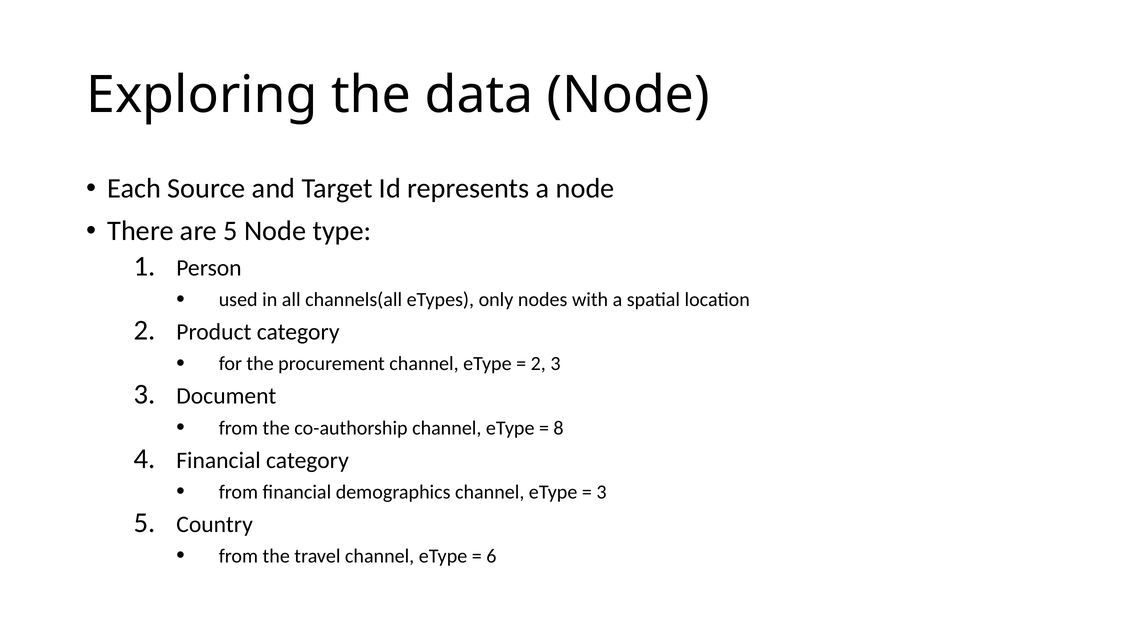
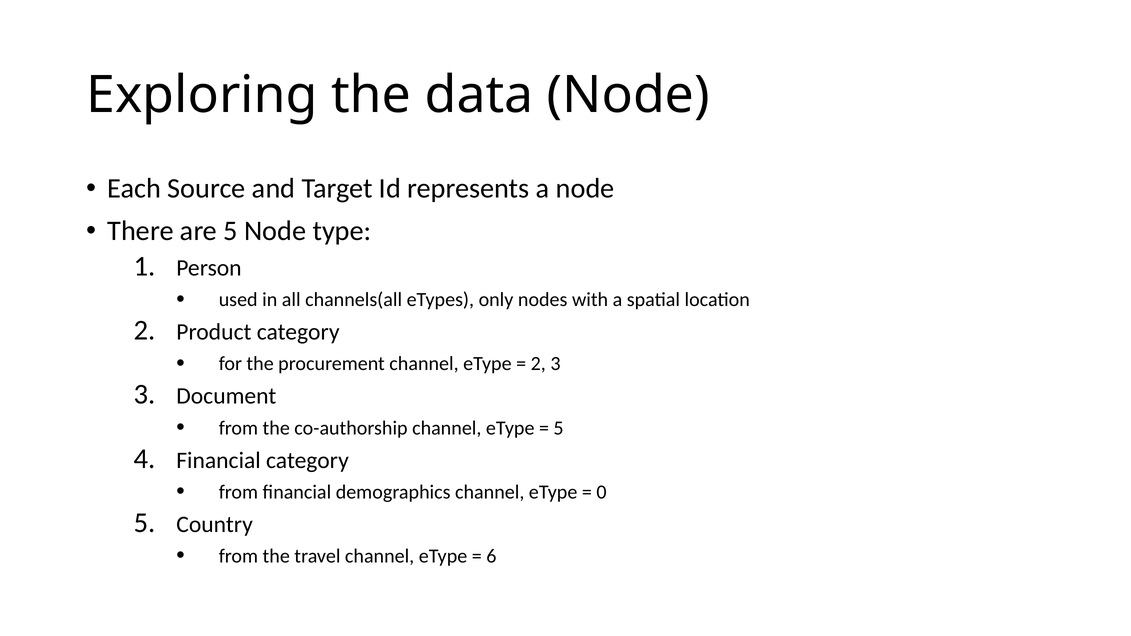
8 at (559, 428): 8 -> 5
3 at (601, 492): 3 -> 0
